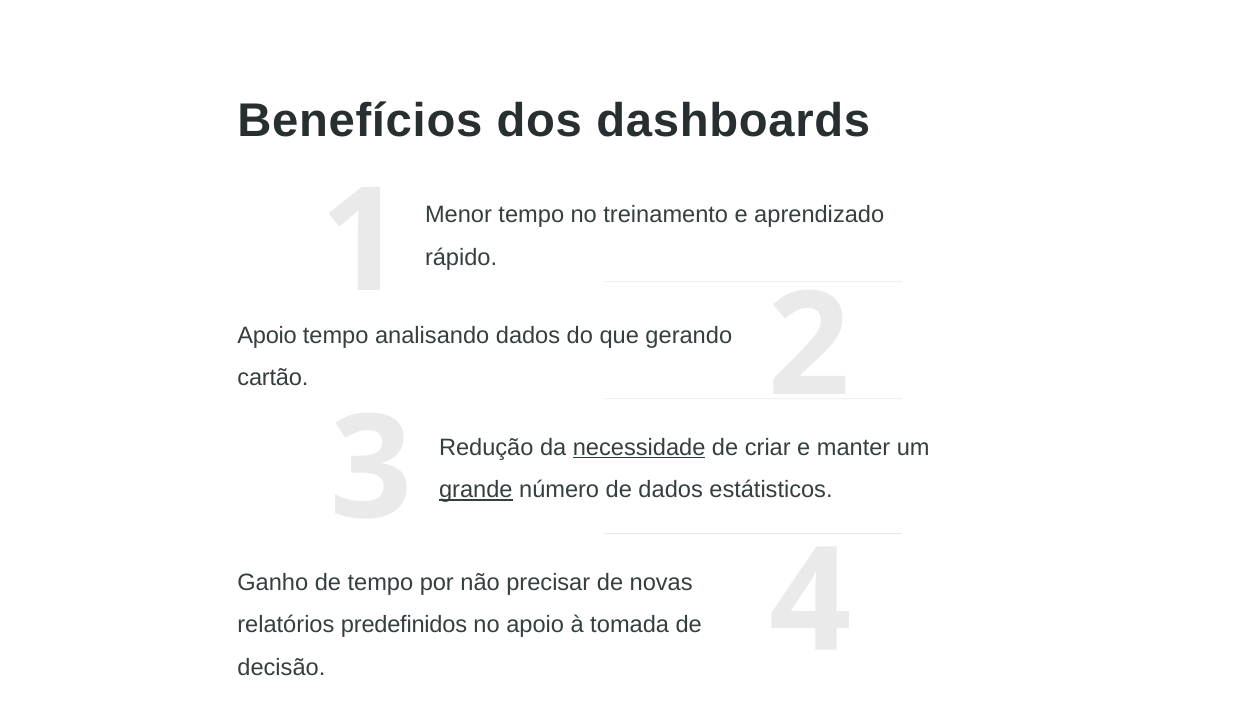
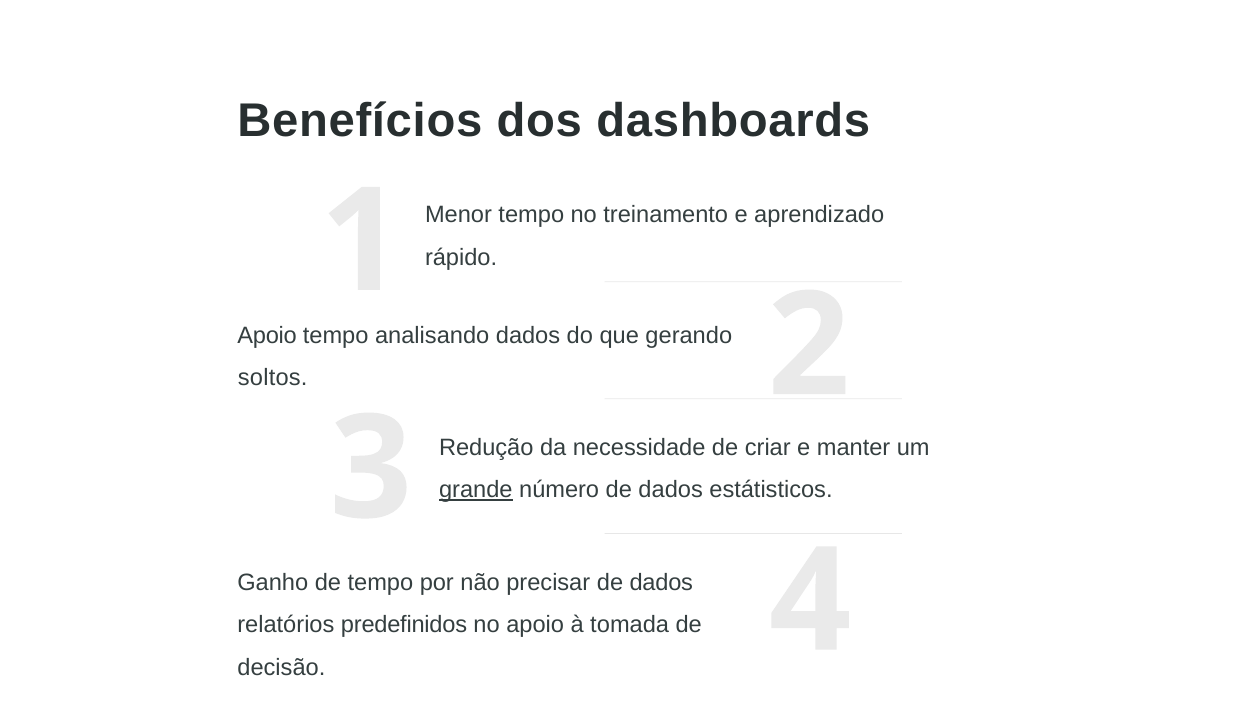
cartão: cartão -> soltos
necessidade underline: present -> none
precisar de novas: novas -> dados
